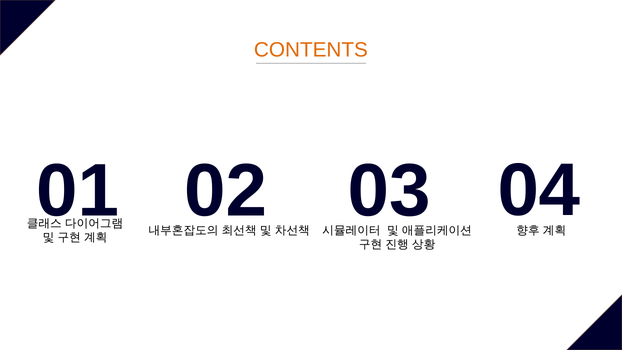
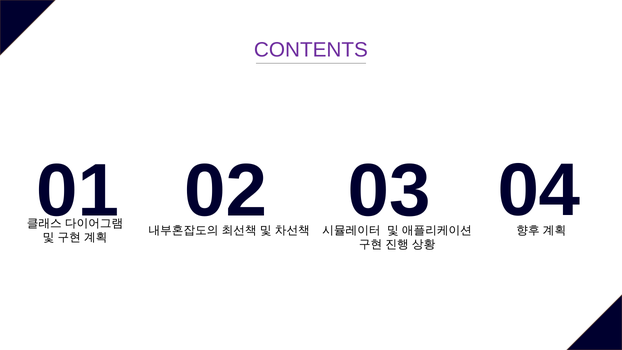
CONTENTS colour: orange -> purple
